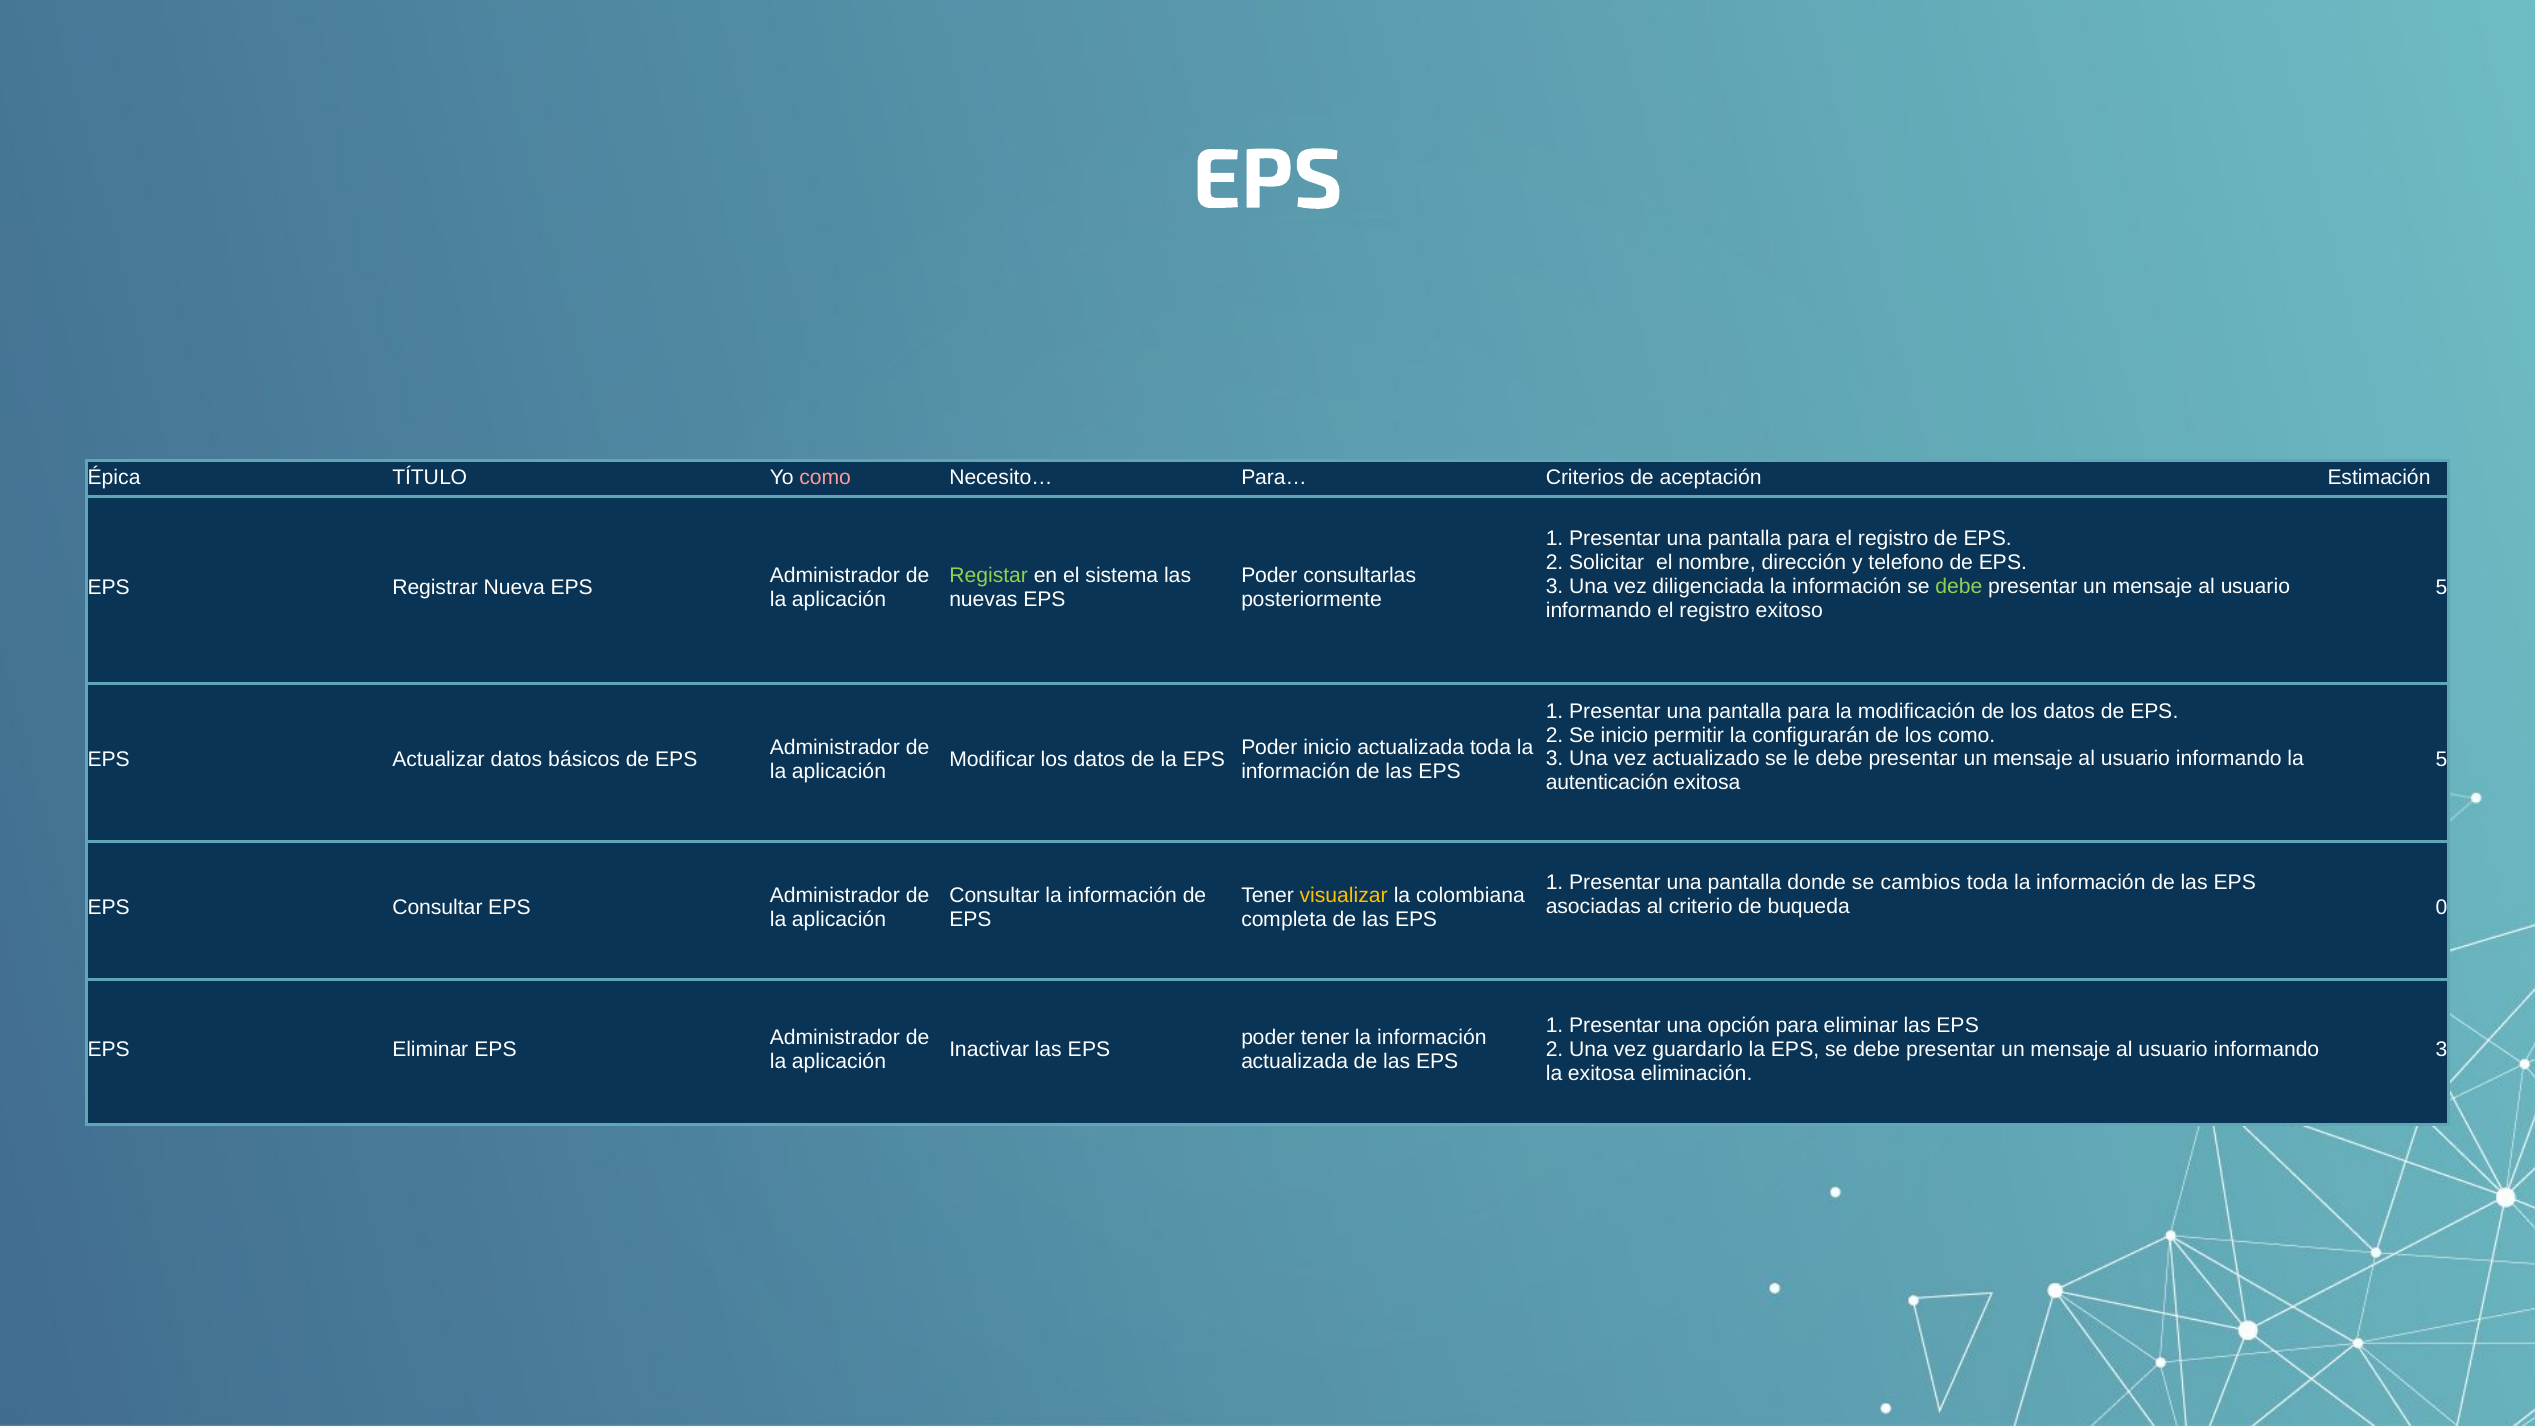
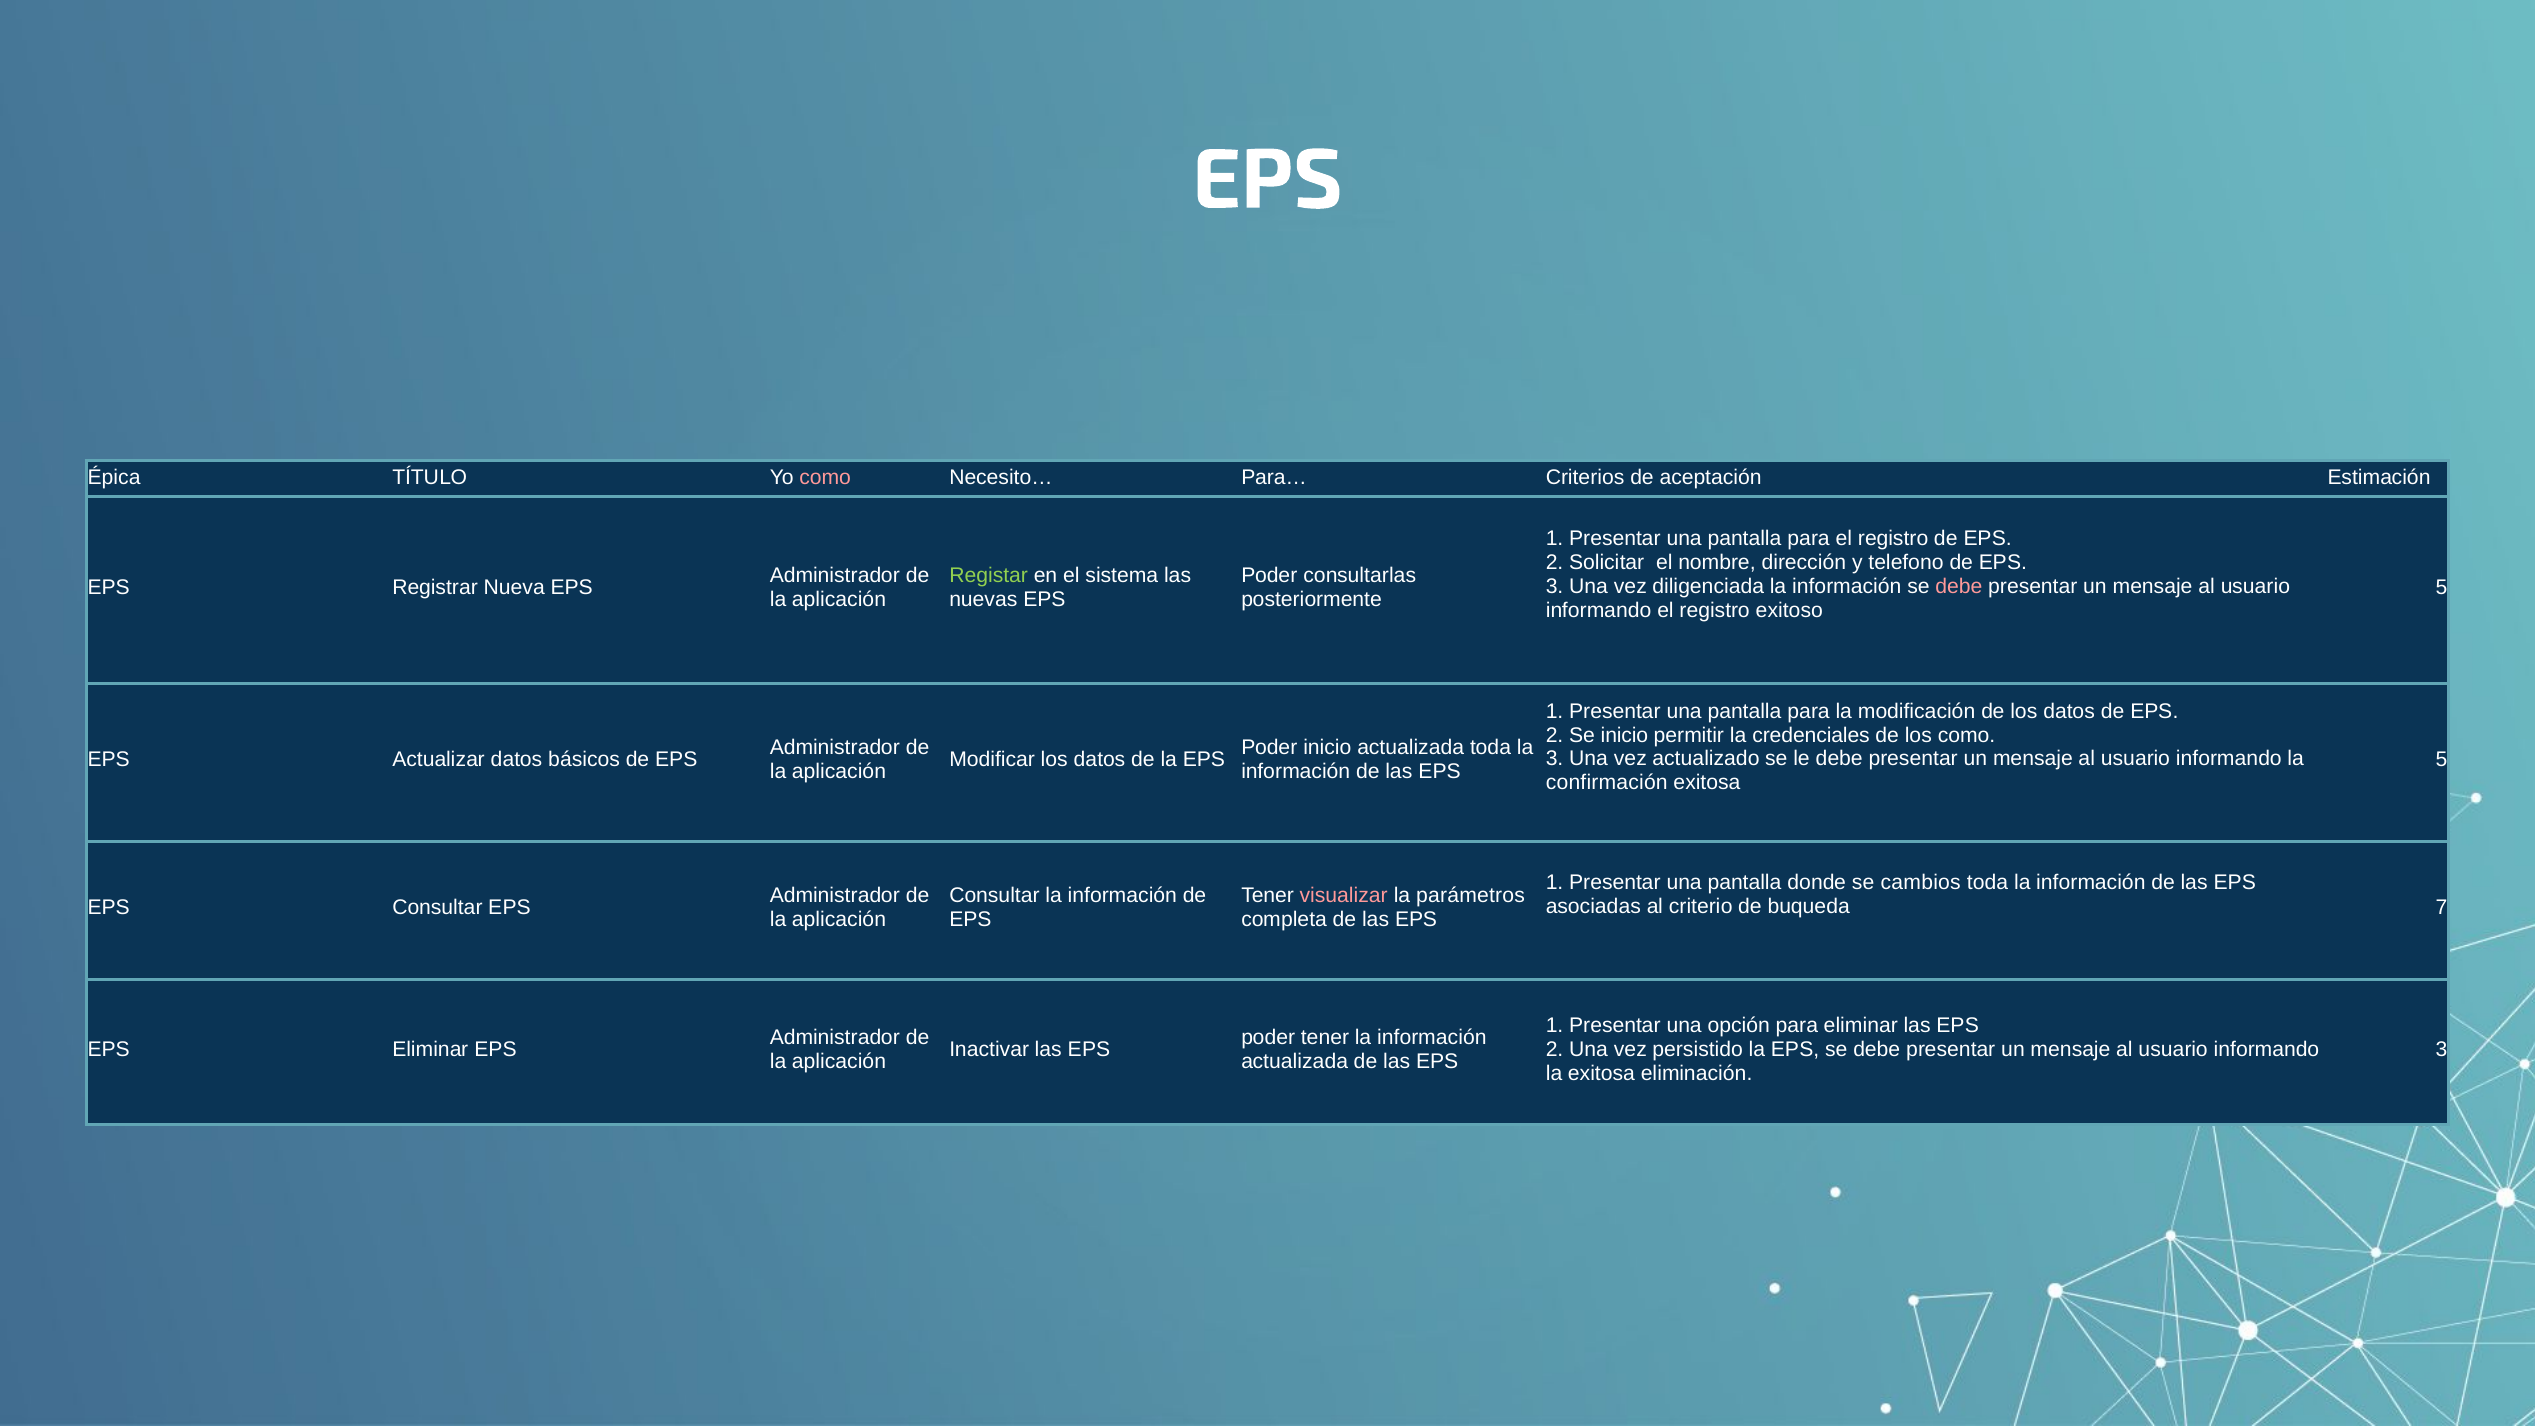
debe at (1959, 586) colour: light green -> pink
configurarán: configurarán -> credenciales
autenticación: autenticación -> confirmación
visualizar colour: yellow -> pink
colombiana: colombiana -> parámetros
0: 0 -> 7
guardarlo: guardarlo -> persistido
